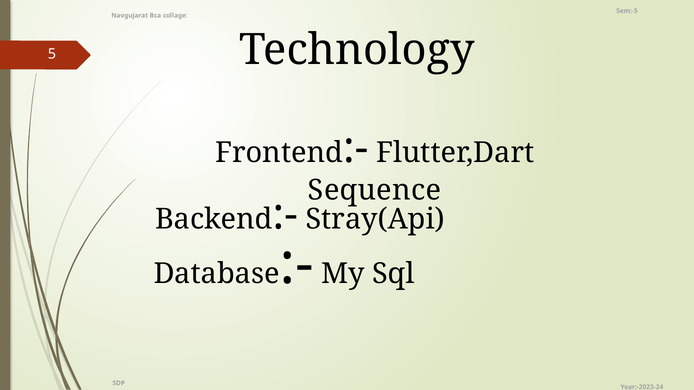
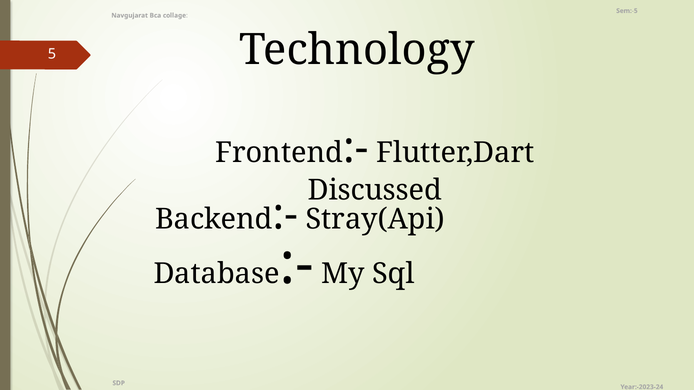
Sequence: Sequence -> Discussed
